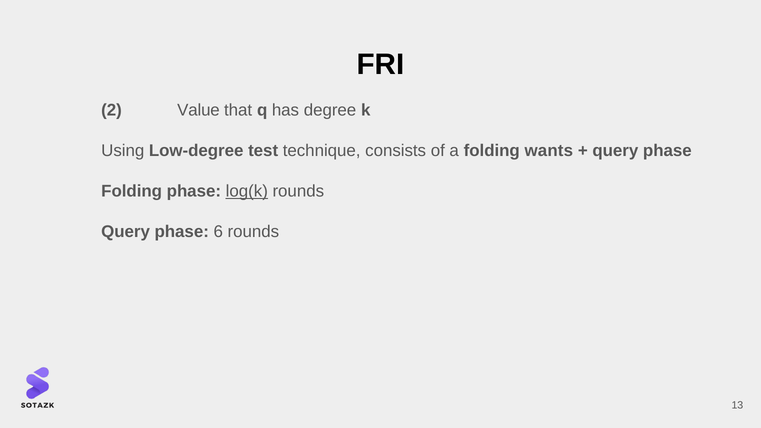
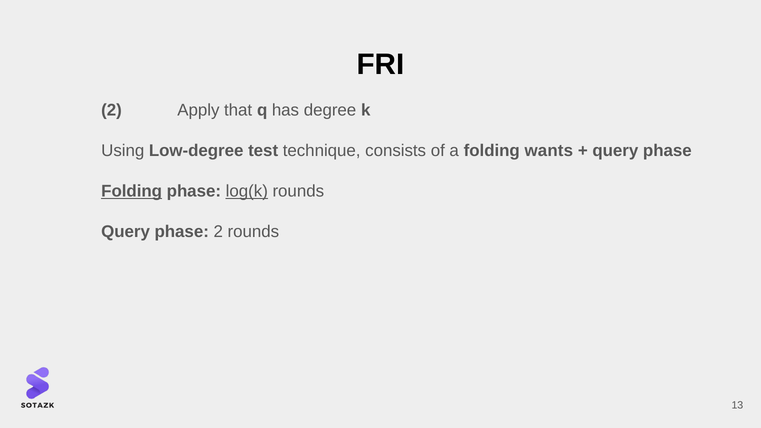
Value: Value -> Apply
Folding at (132, 191) underline: none -> present
phase 6: 6 -> 2
